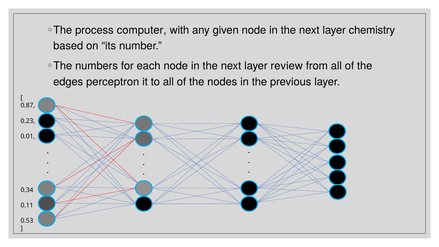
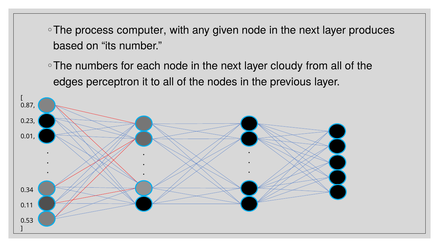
chemistry: chemistry -> produces
review: review -> cloudy
